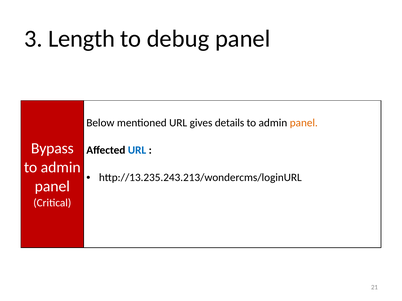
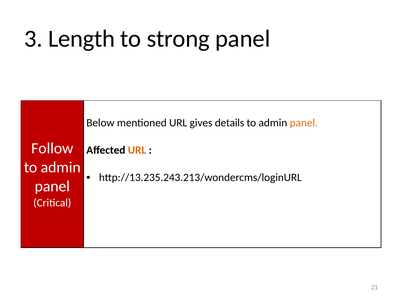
debug: debug -> strong
Bypass: Bypass -> Follow
URL at (137, 150) colour: blue -> orange
